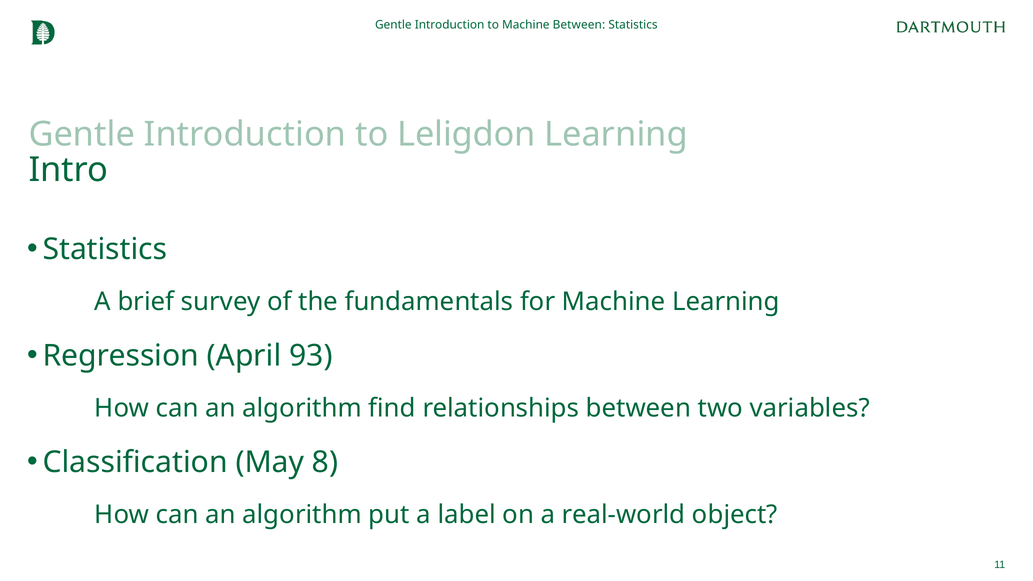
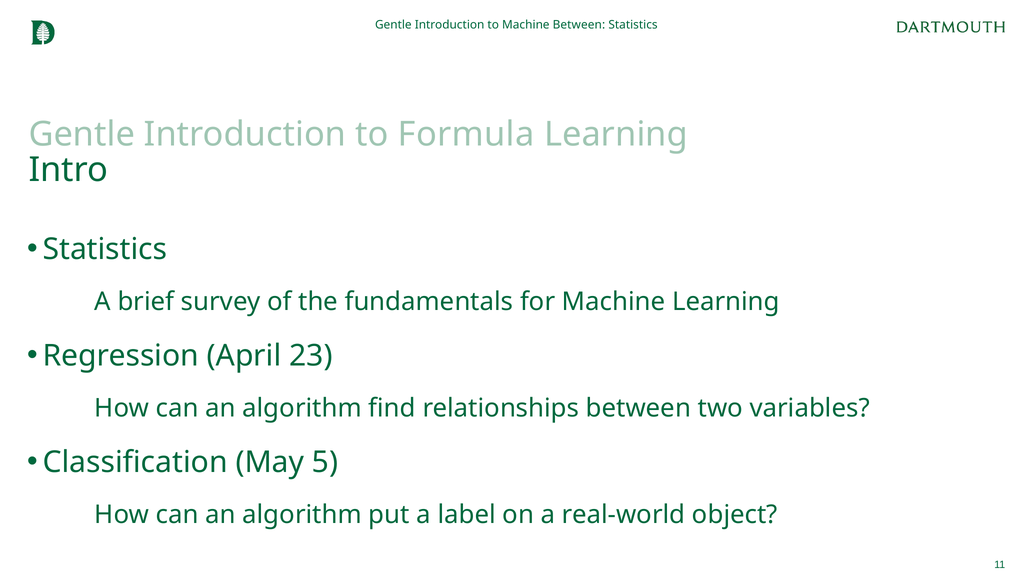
Leligdon: Leligdon -> Formula
93: 93 -> 23
8: 8 -> 5
